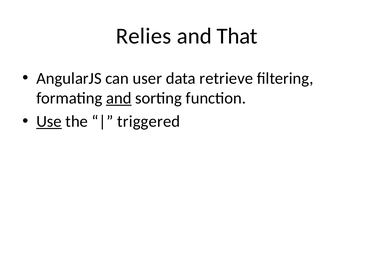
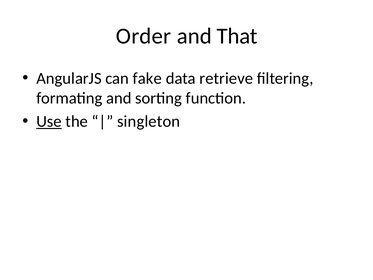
Relies: Relies -> Order
user: user -> fake
and at (119, 98) underline: present -> none
triggered: triggered -> singleton
